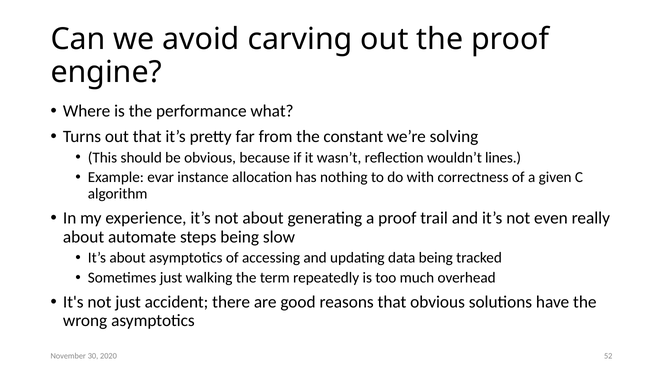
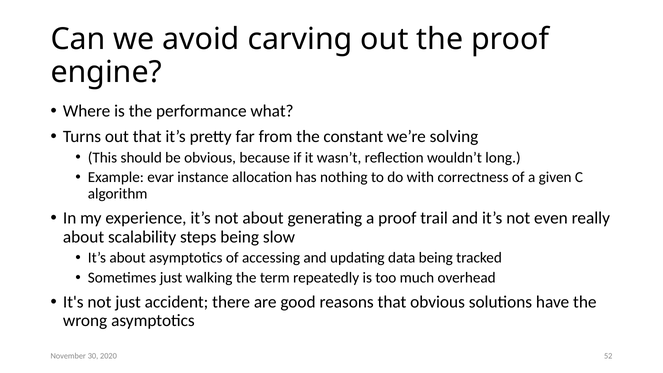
lines: lines -> long
automate: automate -> scalability
